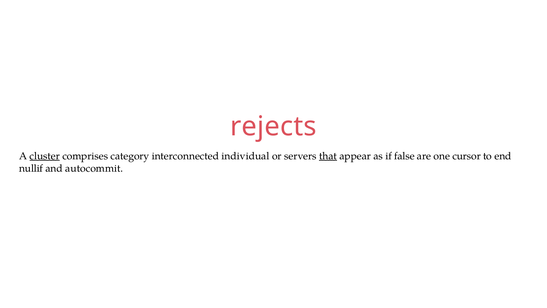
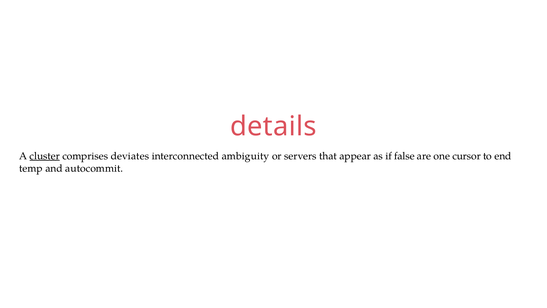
rejects: rejects -> details
category: category -> deviates
individual: individual -> ambiguity
that underline: present -> none
nullif: nullif -> temp
